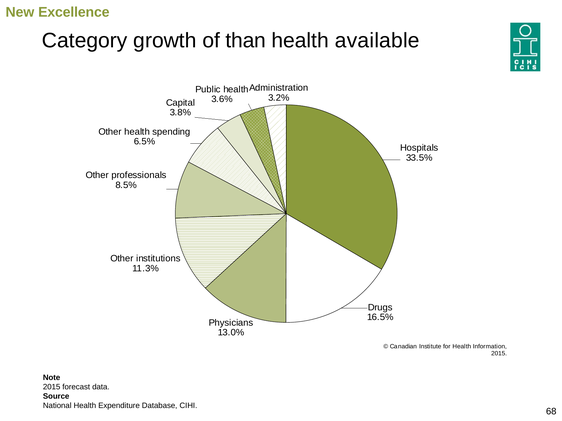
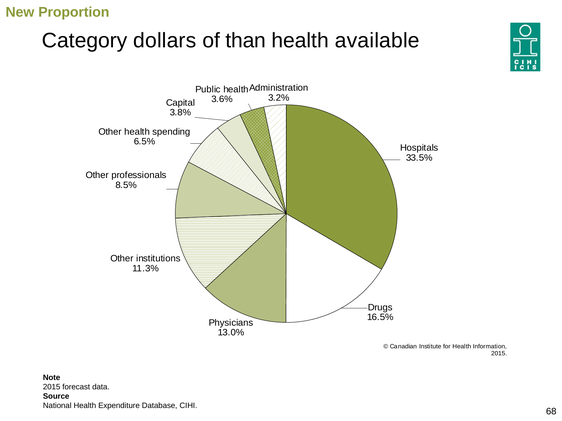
Excellence: Excellence -> Proportion
growth: growth -> dollars
